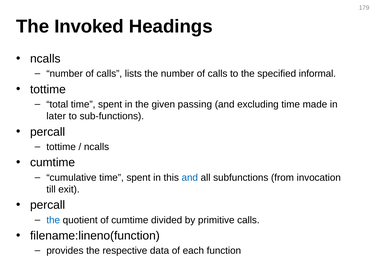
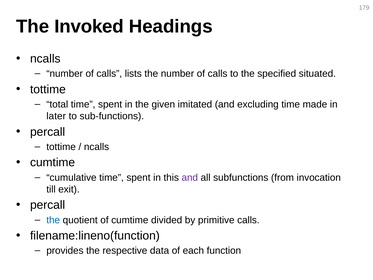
informal: informal -> situated
passing: passing -> imitated
and at (190, 177) colour: blue -> purple
